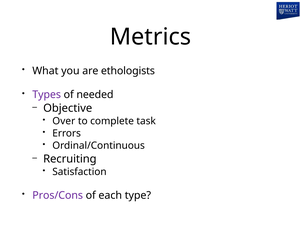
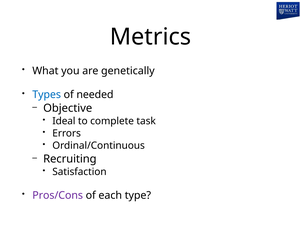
ethologists: ethologists -> genetically
Types colour: purple -> blue
Over: Over -> Ideal
